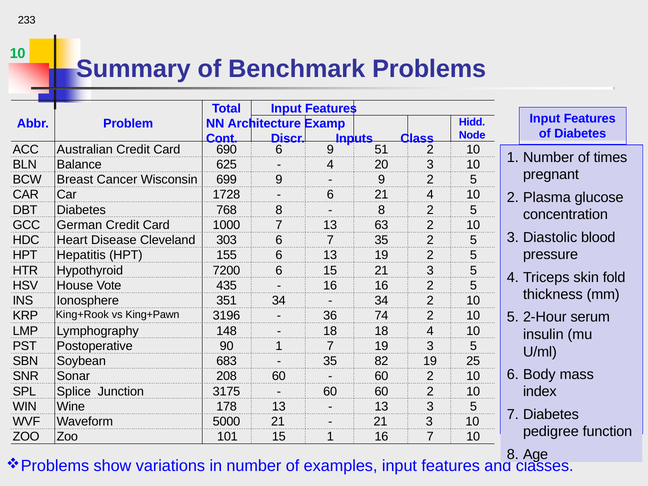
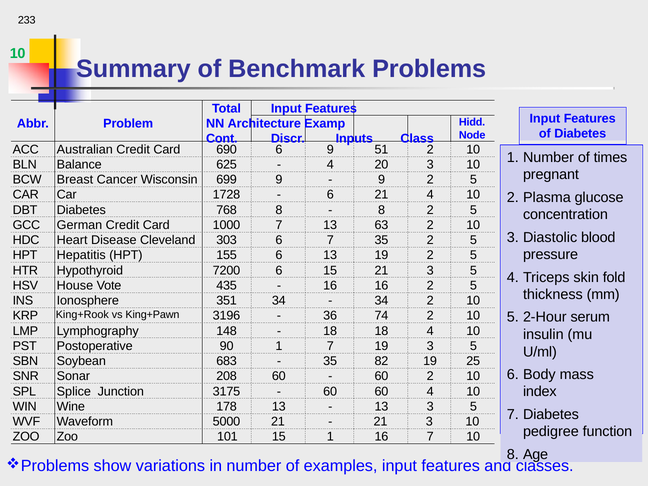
60 60 2: 2 -> 4
